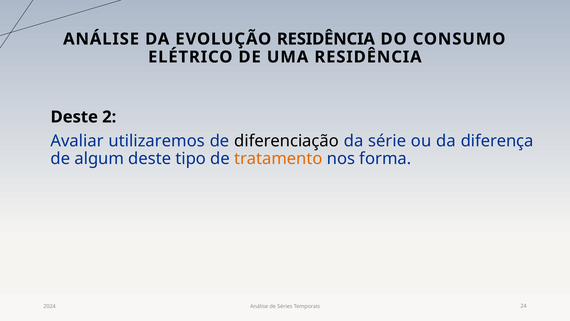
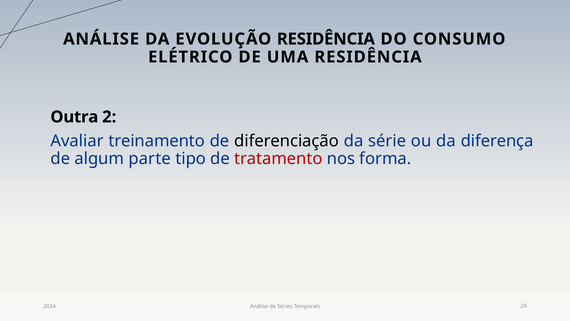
Deste at (74, 117): Deste -> Outra
utilizaremos: utilizaremos -> treinamento
algum deste: deste -> parte
tratamento colour: orange -> red
